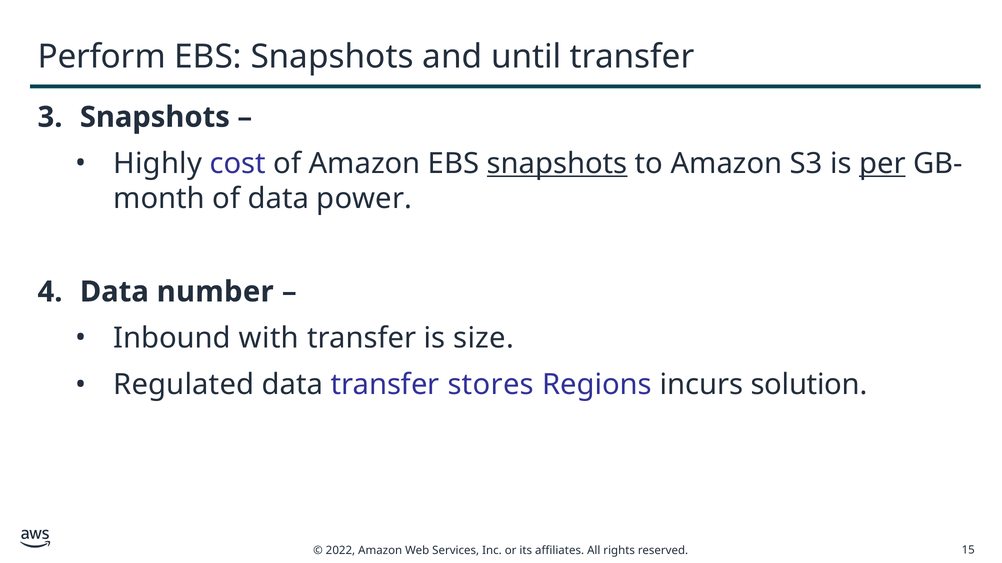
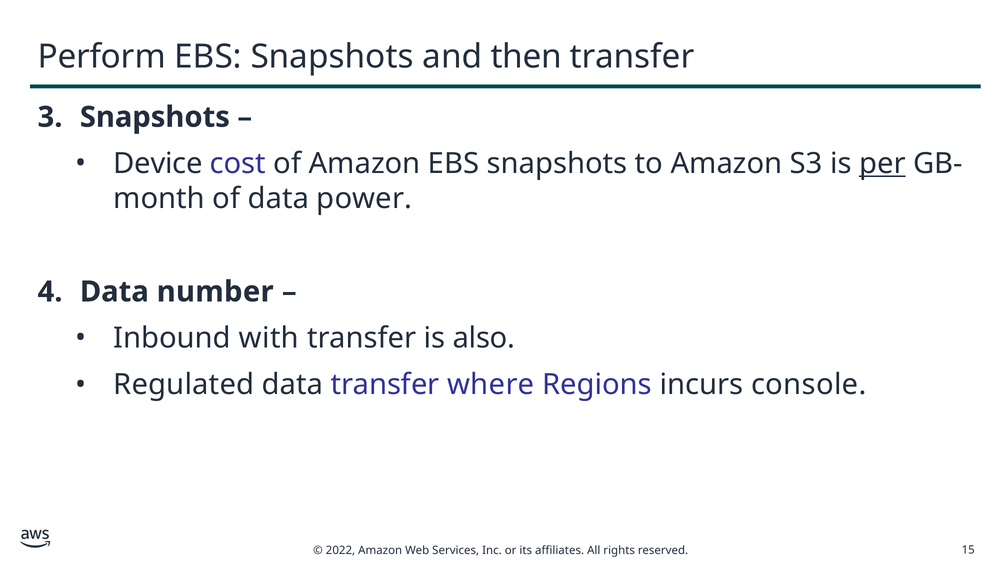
until: until -> then
Highly: Highly -> Device
snapshots at (557, 164) underline: present -> none
size: size -> also
stores: stores -> where
solution: solution -> console
